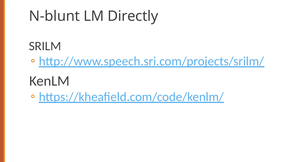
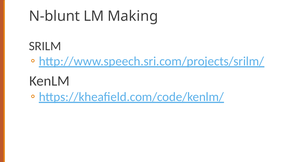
Directly: Directly -> Making
